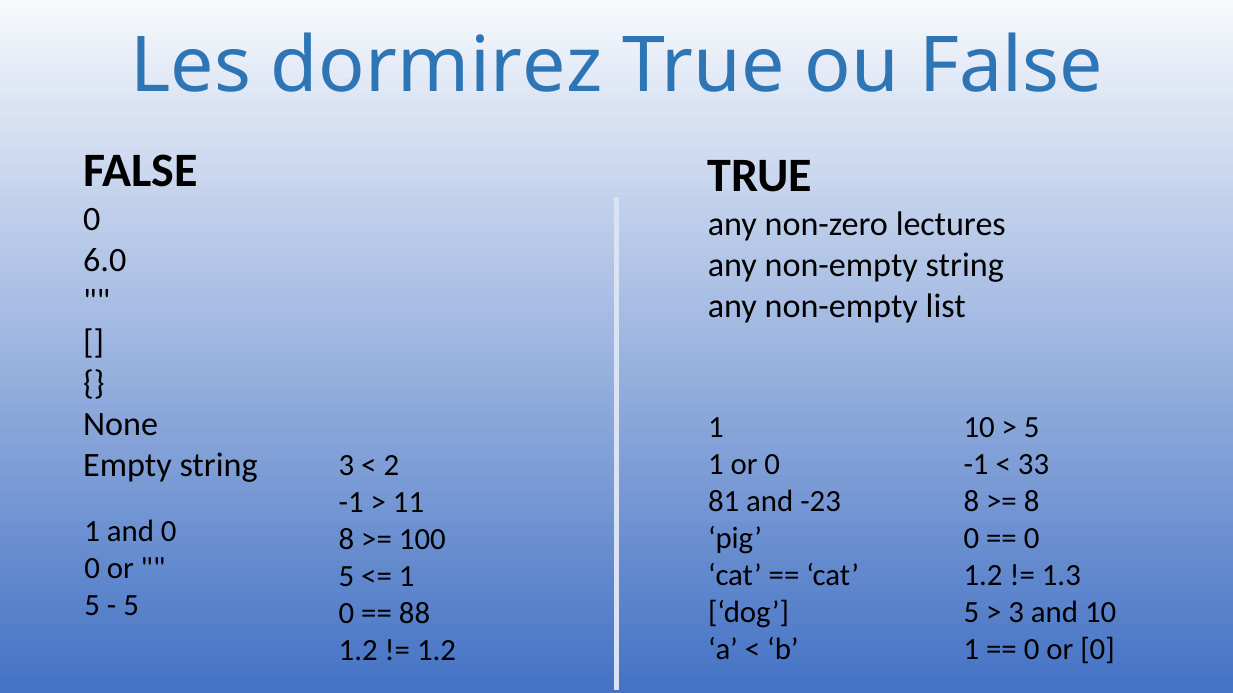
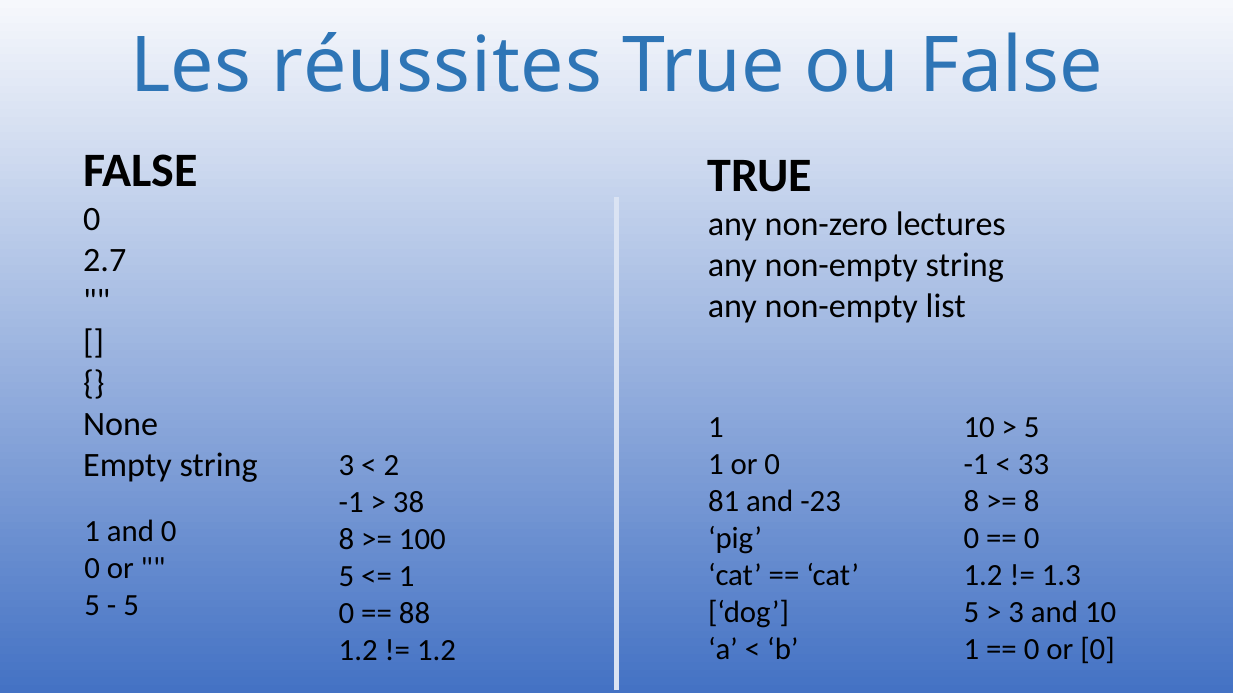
dormirez: dormirez -> réussites
6.0: 6.0 -> 2.7
11: 11 -> 38
